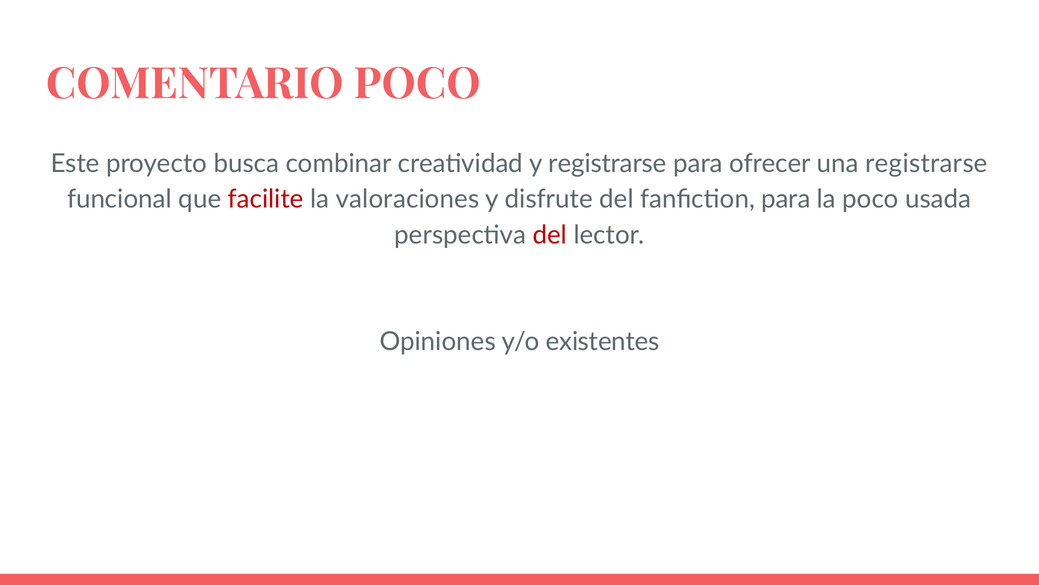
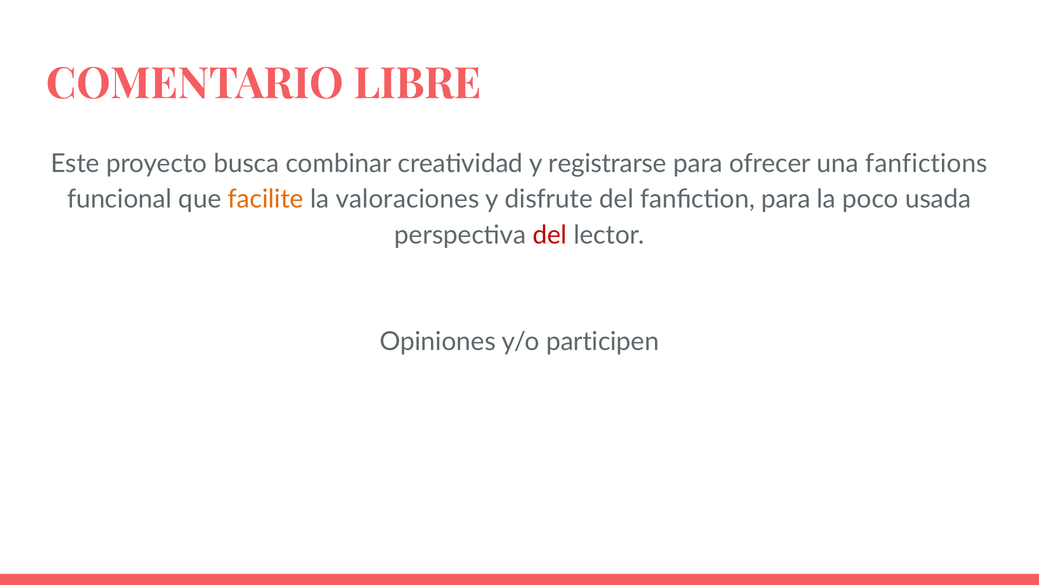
COMENTARIO POCO: POCO -> LIBRE
una registrarse: registrarse -> fanfictions
facilite colour: red -> orange
existentes: existentes -> participen
